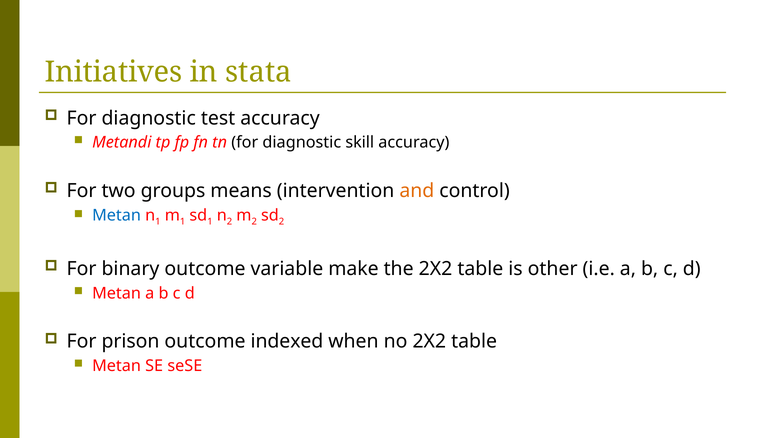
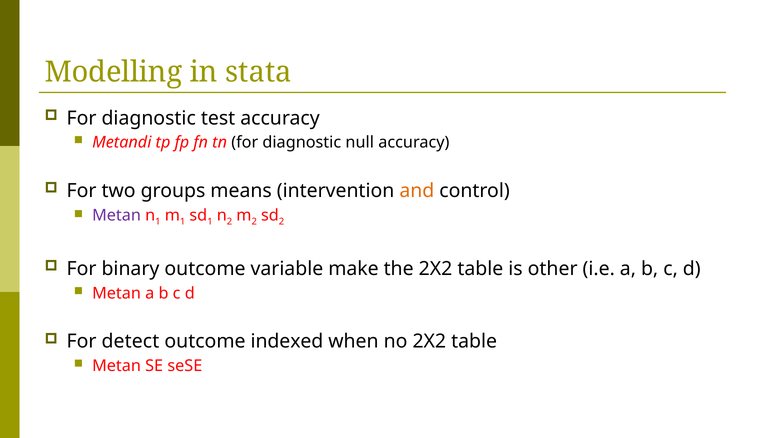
Initiatives: Initiatives -> Modelling
skill: skill -> null
Metan at (117, 215) colour: blue -> purple
prison: prison -> detect
